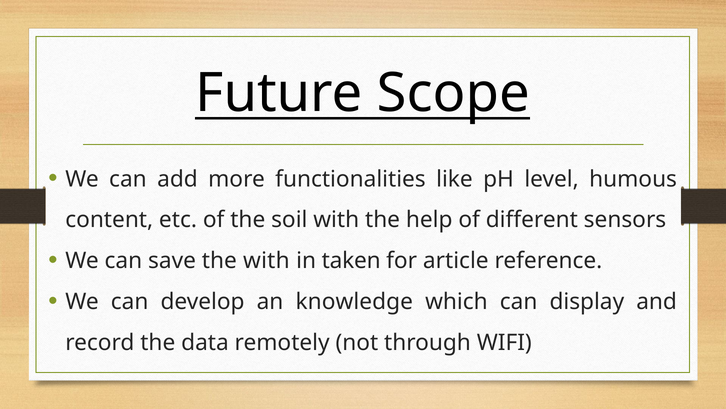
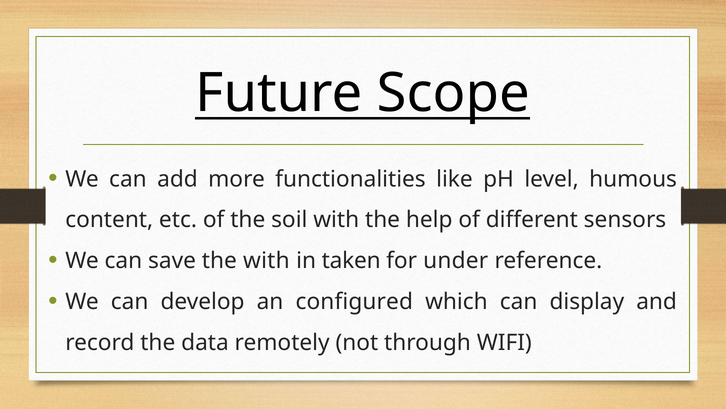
article: article -> under
knowledge: knowledge -> configured
